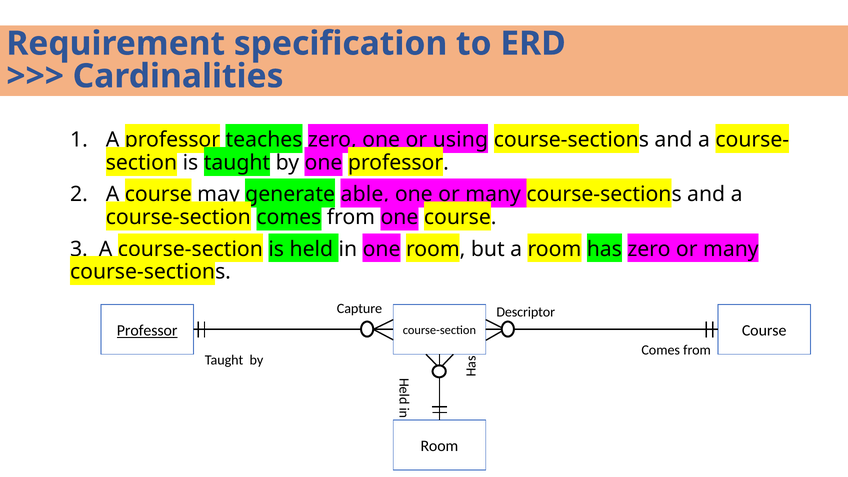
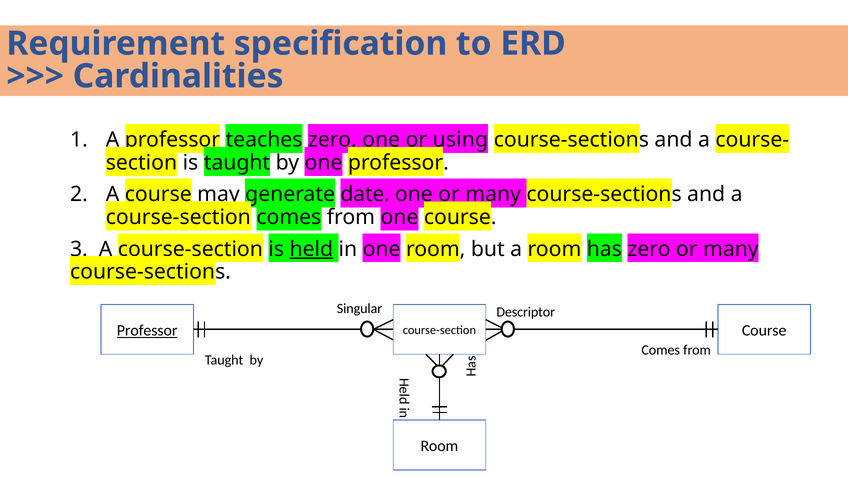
able: able -> date
held underline: none -> present
Capture: Capture -> Singular
